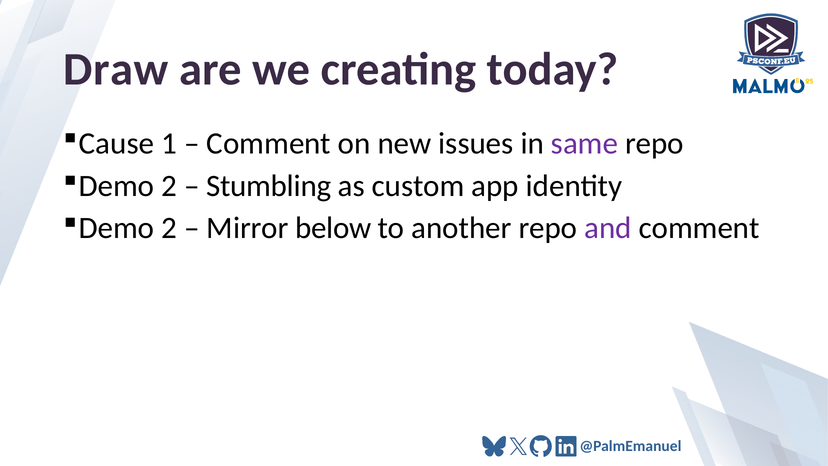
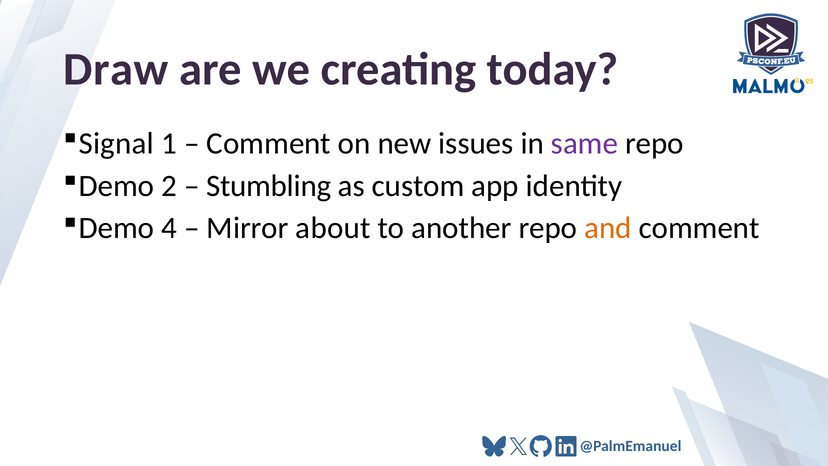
Cause: Cause -> Signal
2 at (169, 228): 2 -> 4
below: below -> about
and colour: purple -> orange
